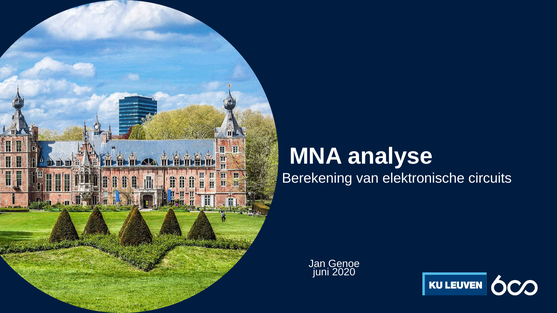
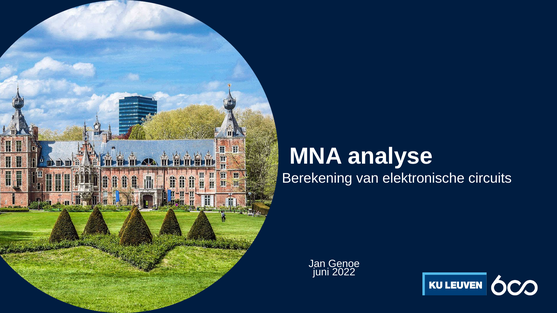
2020: 2020 -> 2022
